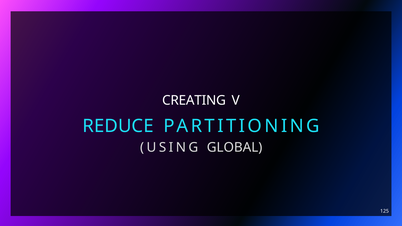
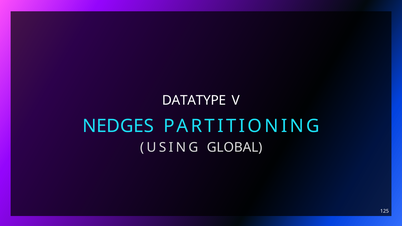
CREATING: CREATING -> DATATYPE
REDUCE: REDUCE -> NEDGES
